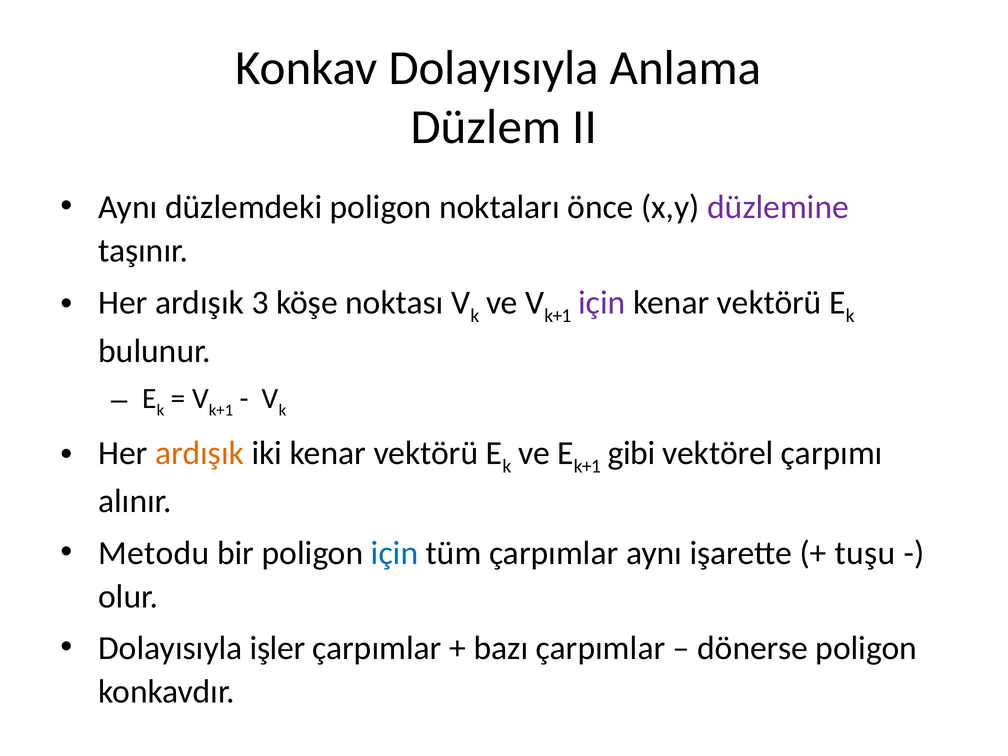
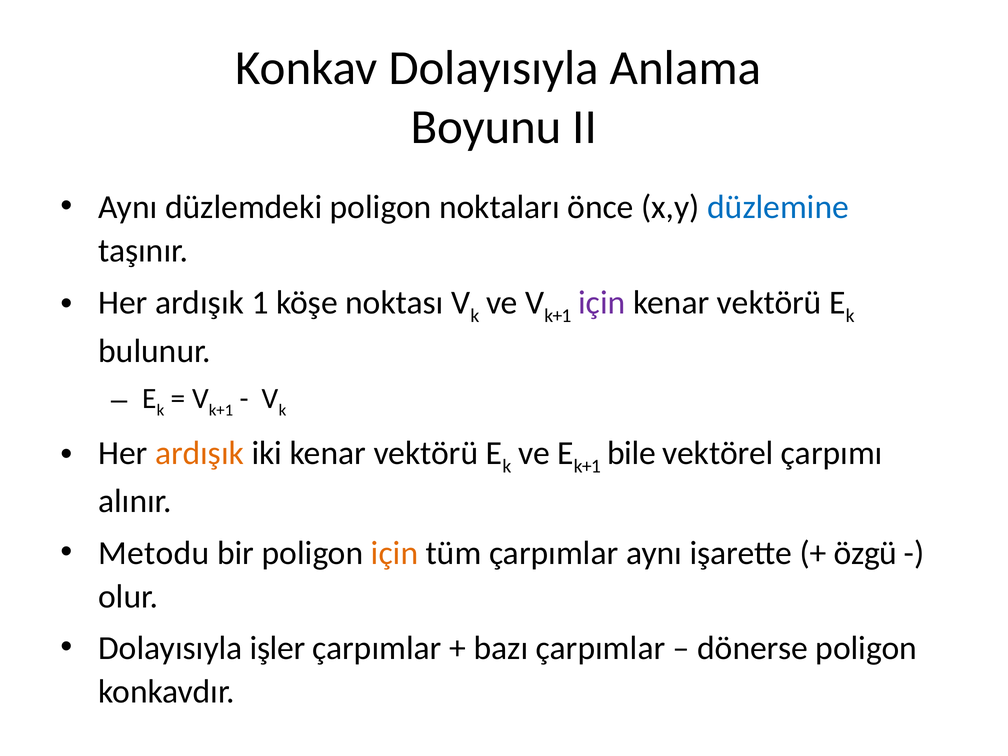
Düzlem: Düzlem -> Boyunu
düzlemine colour: purple -> blue
3: 3 -> 1
gibi: gibi -> bile
için at (395, 553) colour: blue -> orange
tuşu: tuşu -> özgü
